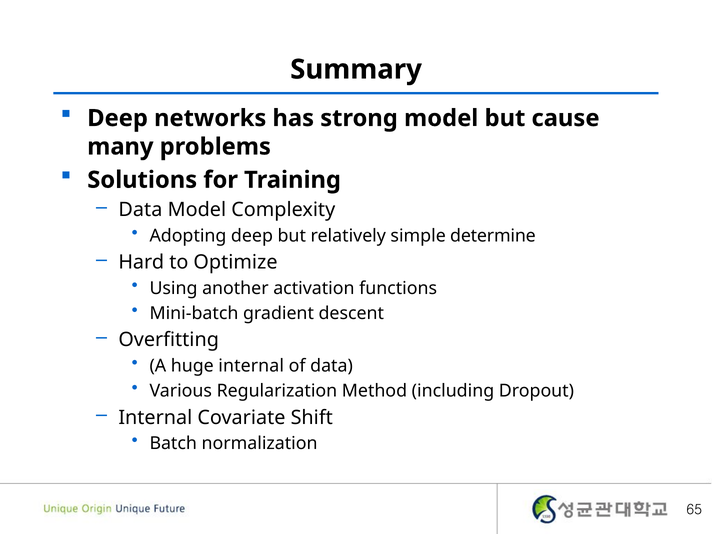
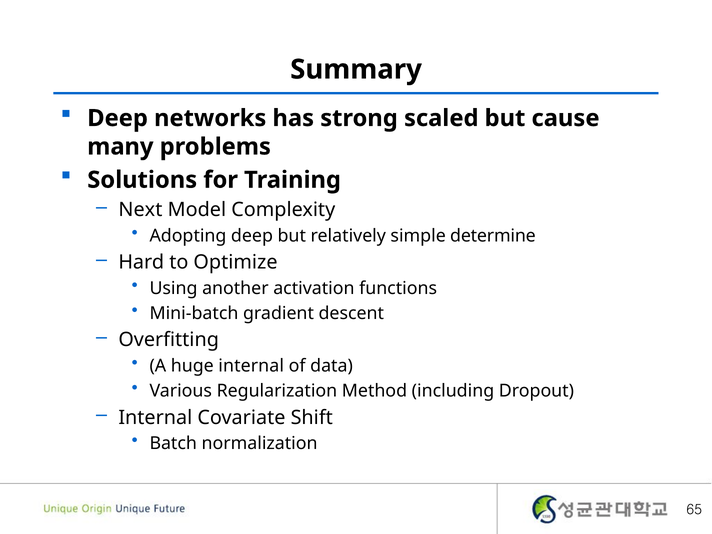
strong model: model -> scaled
Data at (140, 210): Data -> Next
